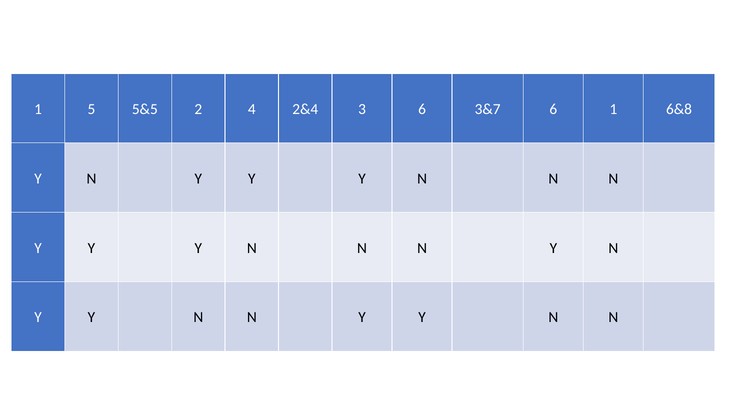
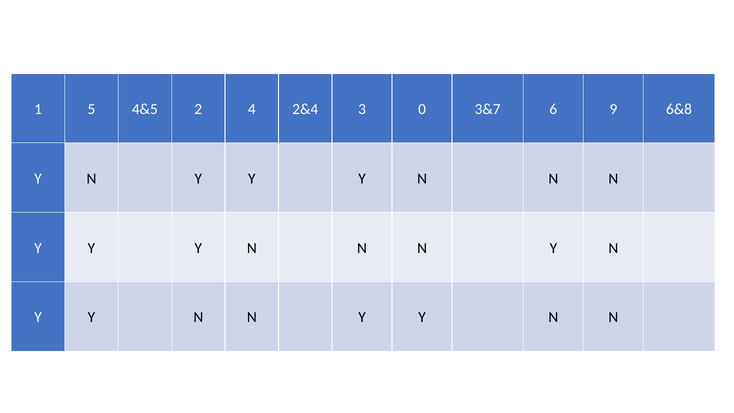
5&5: 5&5 -> 4&5
3 6: 6 -> 0
6 1: 1 -> 9
